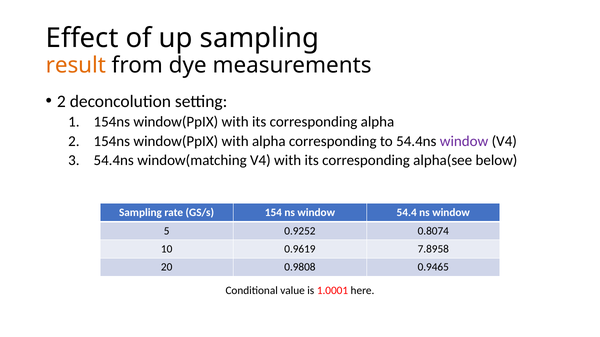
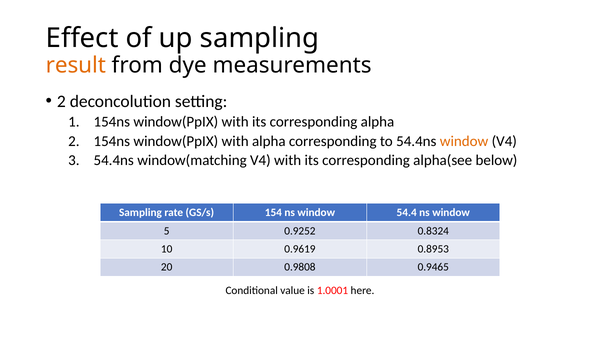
window at (464, 141) colour: purple -> orange
0.8074: 0.8074 -> 0.8324
7.8958: 7.8958 -> 0.8953
